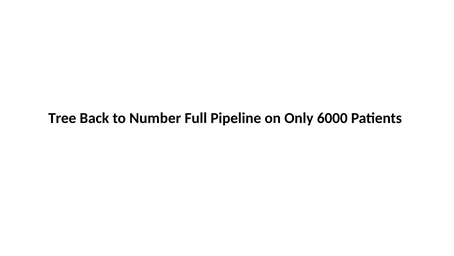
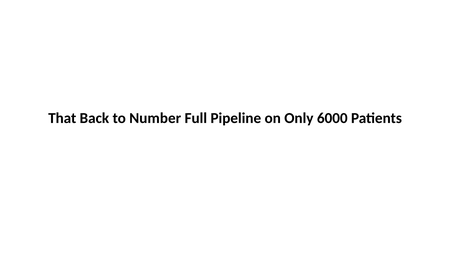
Tree: Tree -> That
